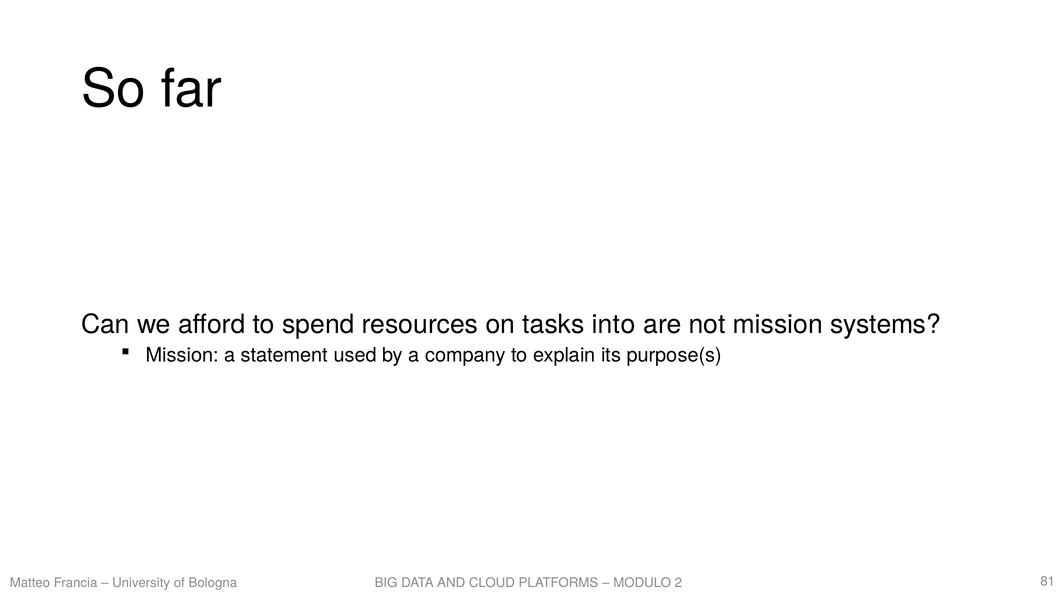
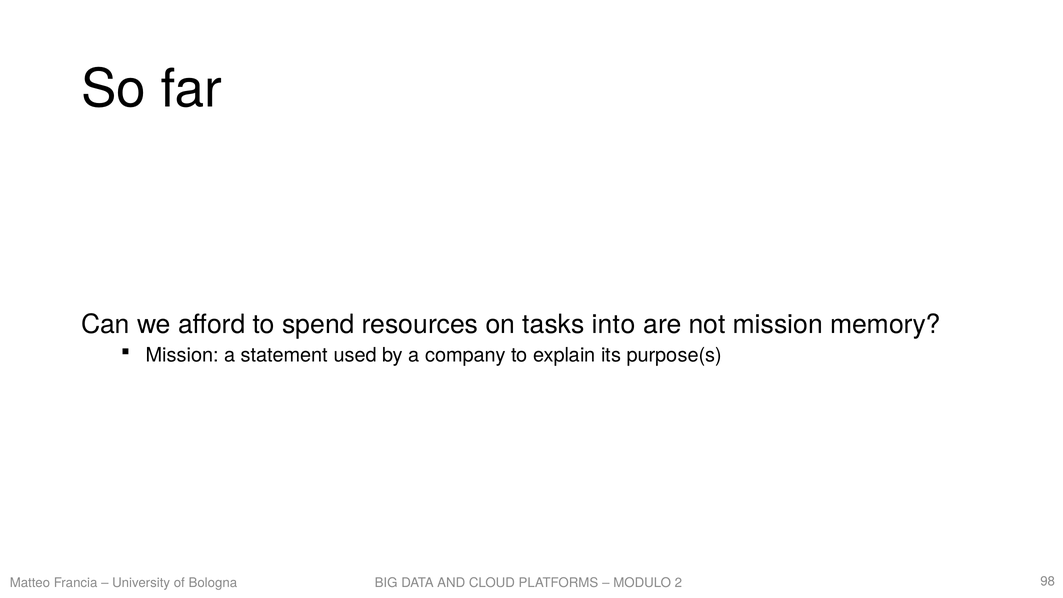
systems: systems -> memory
81: 81 -> 98
